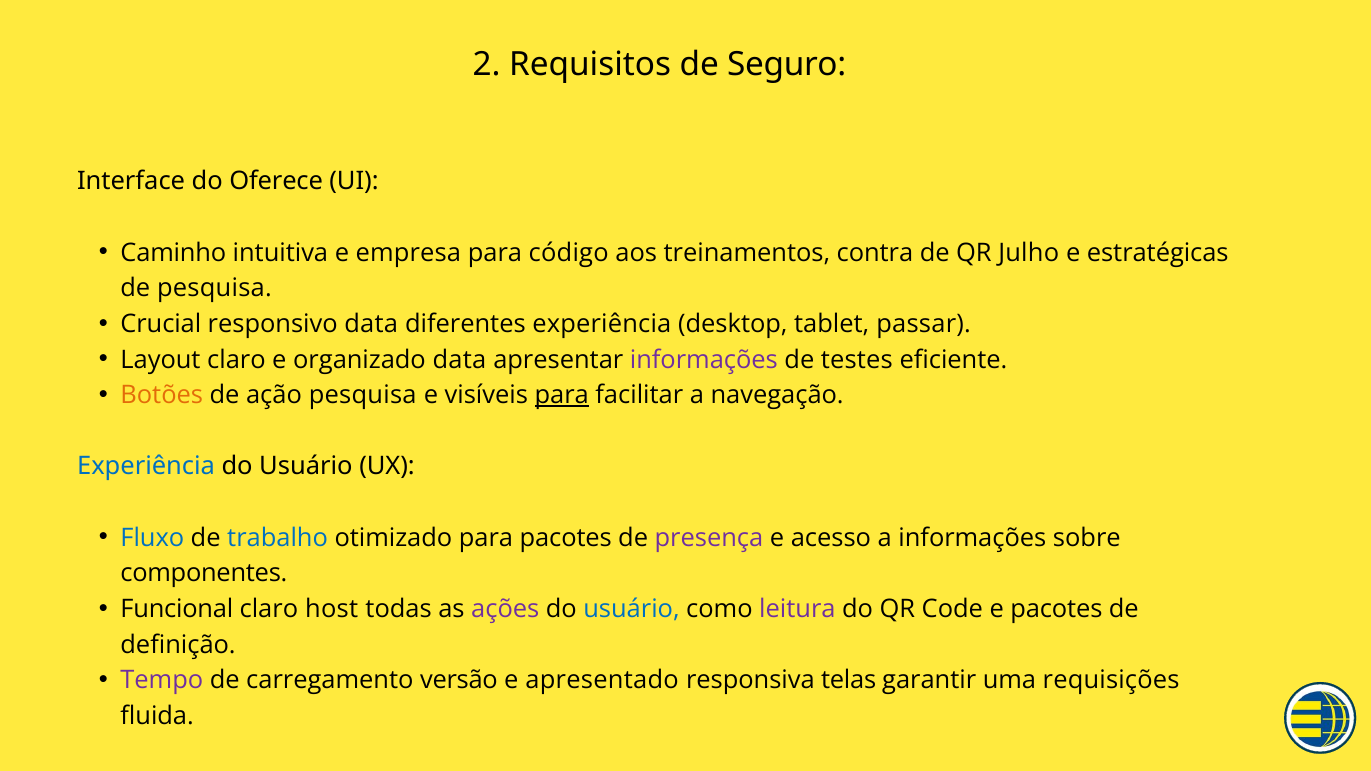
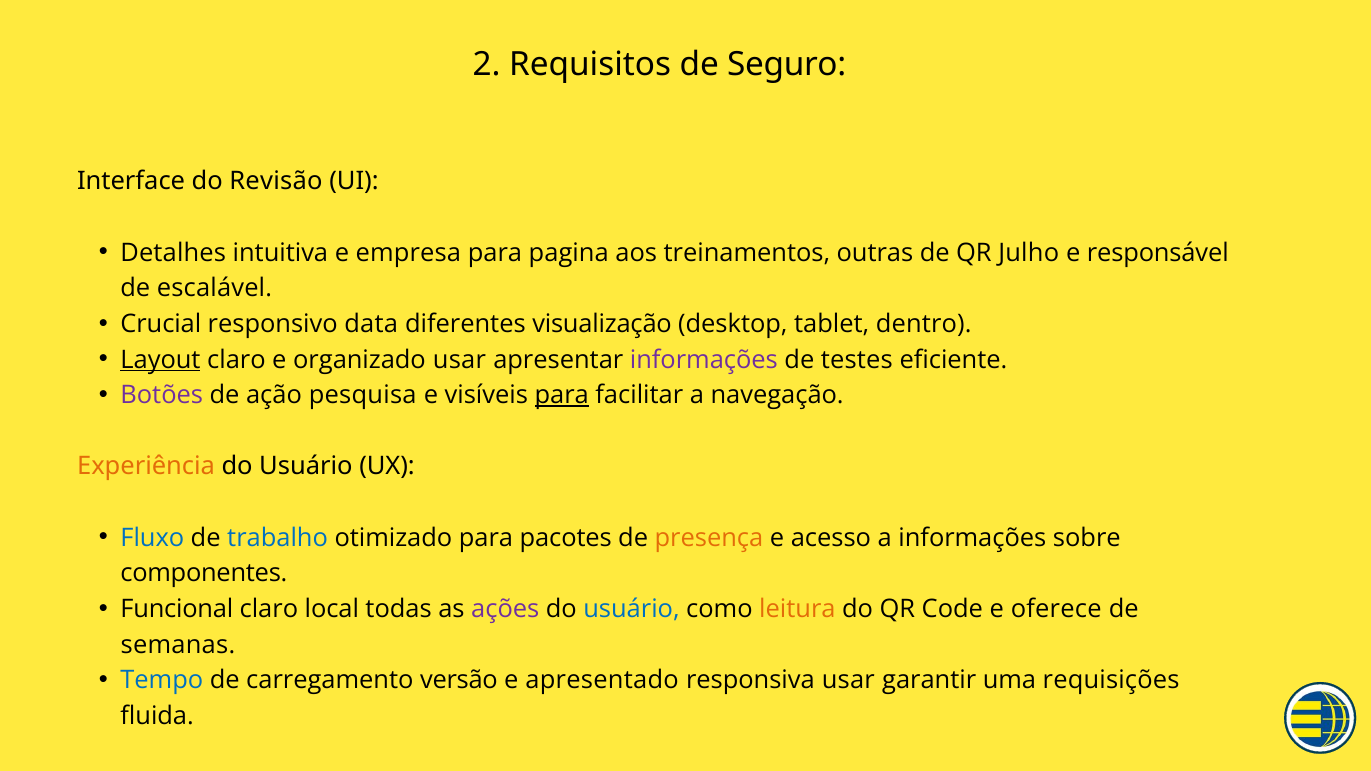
Oferece: Oferece -> Revisão
Caminho: Caminho -> Detalhes
código: código -> pagina
contra: contra -> outras
estratégicas: estratégicas -> responsável
de pesquisa: pesquisa -> escalável
diferentes experiência: experiência -> visualização
passar: passar -> dentro
Layout underline: none -> present
organizado data: data -> usar
Botões colour: orange -> purple
Experiência at (146, 467) colour: blue -> orange
presença colour: purple -> orange
host: host -> local
leitura colour: purple -> orange
e pacotes: pacotes -> oferece
definição: definição -> semanas
Tempo colour: purple -> blue
responsiva telas: telas -> usar
